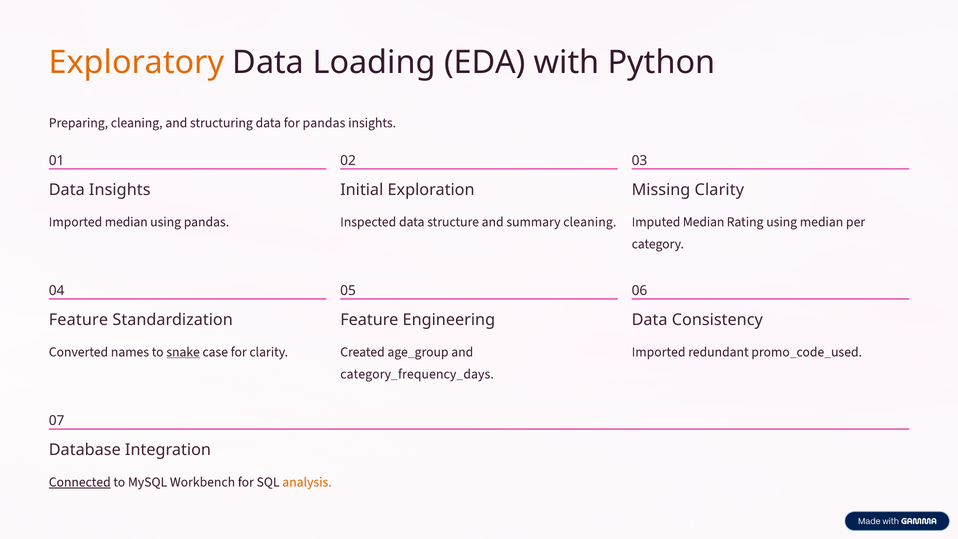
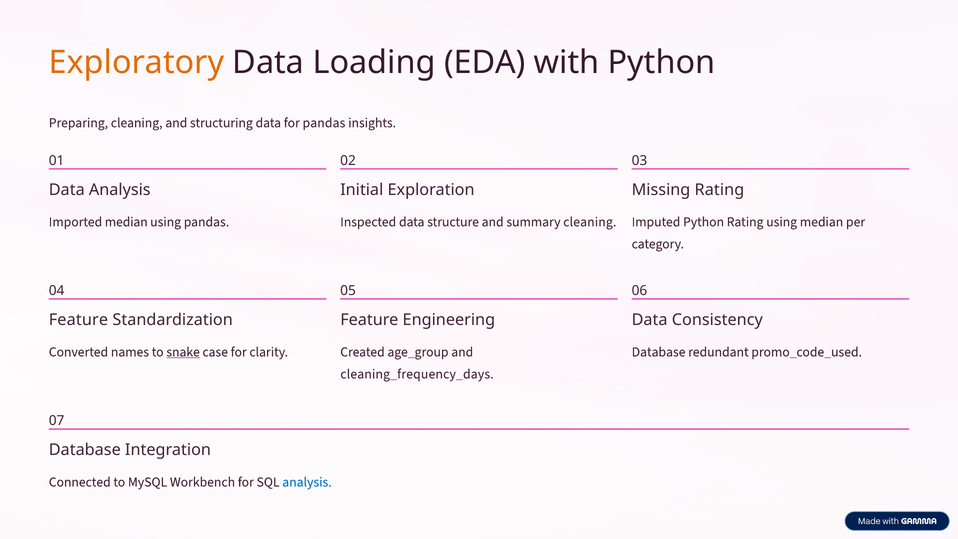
Data Insights: Insights -> Analysis
Missing Clarity: Clarity -> Rating
Imputed Median: Median -> Python
Imported at (659, 352): Imported -> Database
category_frequency_days: category_frequency_days -> cleaning_frequency_days
Connected underline: present -> none
analysis at (307, 482) colour: orange -> blue
